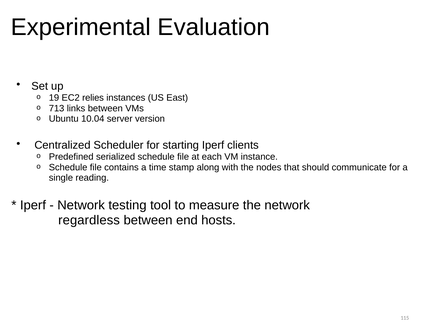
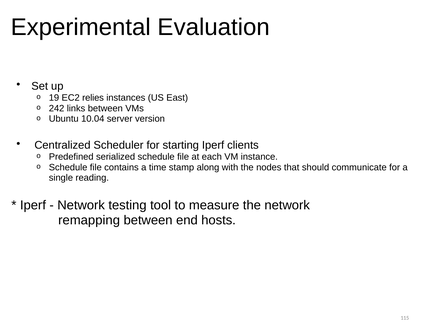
713: 713 -> 242
regardless: regardless -> remapping
